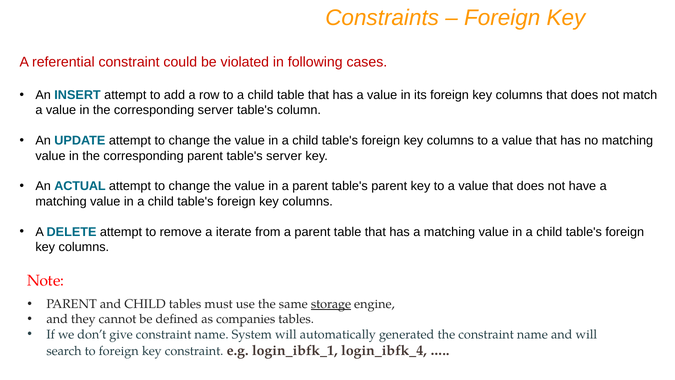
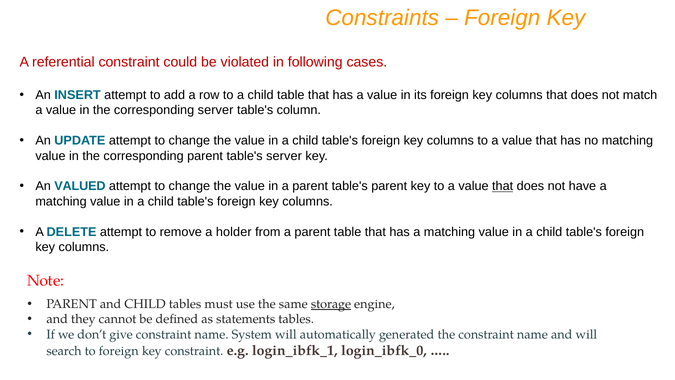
ACTUAL: ACTUAL -> VALUED
that at (503, 186) underline: none -> present
iterate: iterate -> holder
companies: companies -> statements
login_ibfk_4: login_ibfk_4 -> login_ibfk_0
